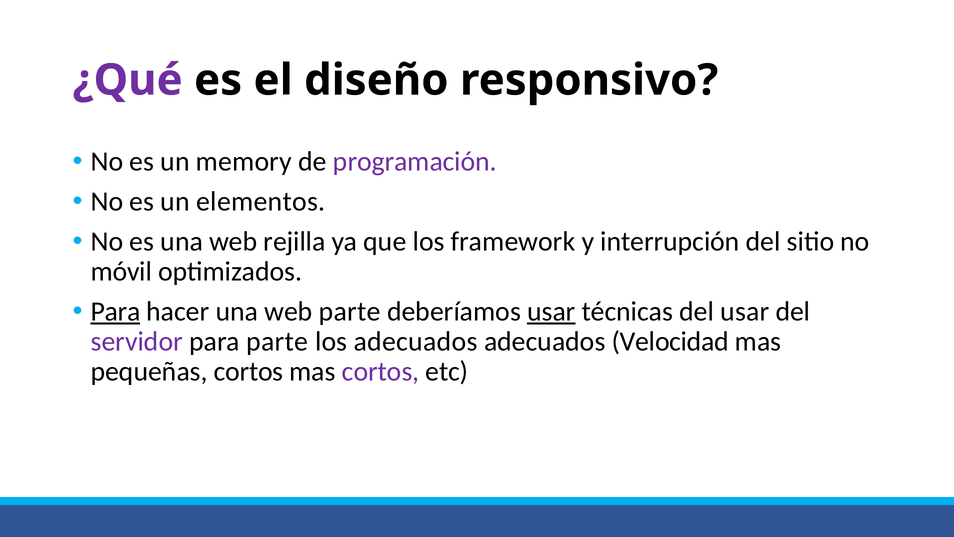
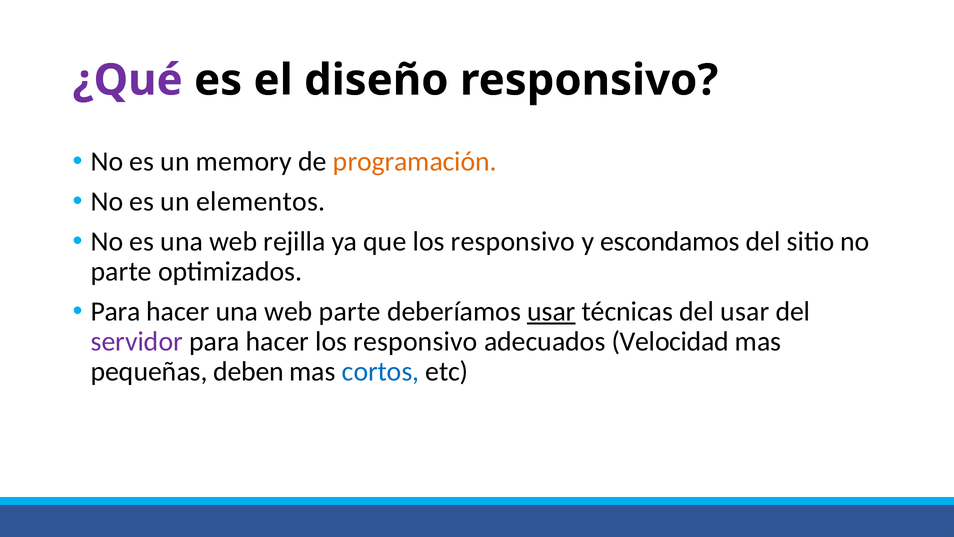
programación colour: purple -> orange
que los framework: framework -> responsivo
interrupción: interrupción -> escondamos
móvil at (121, 271): móvil -> parte
Para at (116, 311) underline: present -> none
parte at (277, 341): parte -> hacer
adecuados at (415, 341): adecuados -> responsivo
pequeñas cortos: cortos -> deben
cortos at (381, 371) colour: purple -> blue
